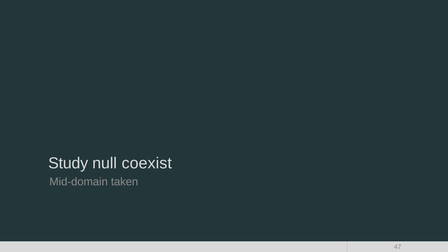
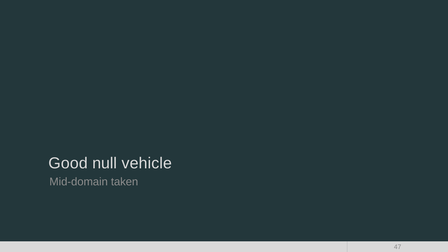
Study: Study -> Good
coexist: coexist -> vehicle
